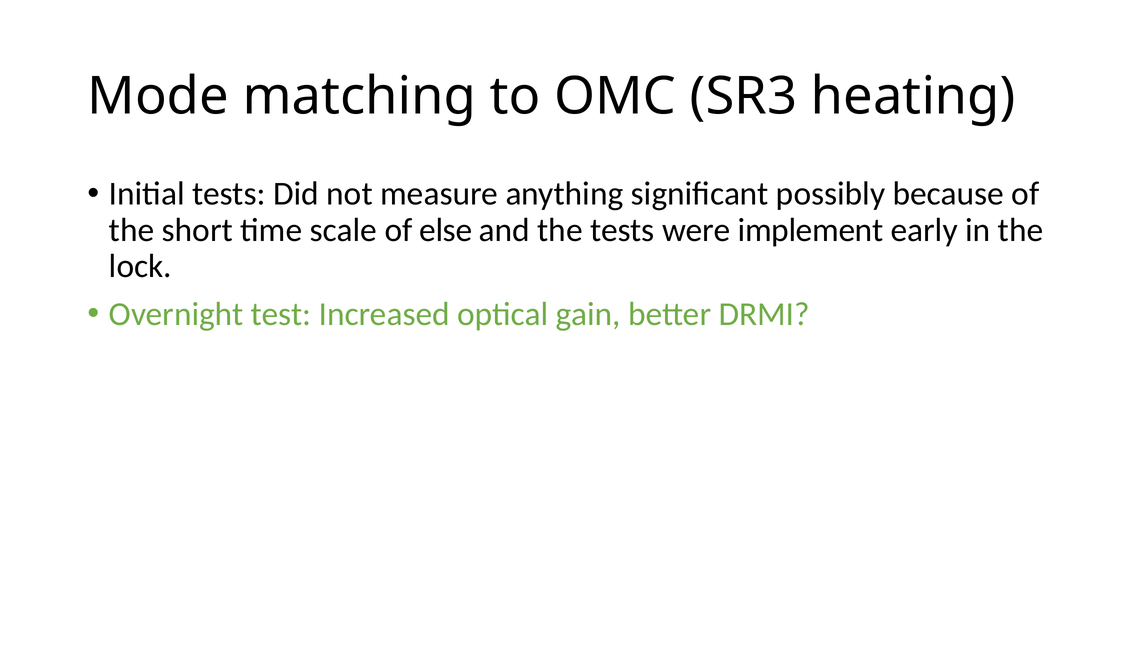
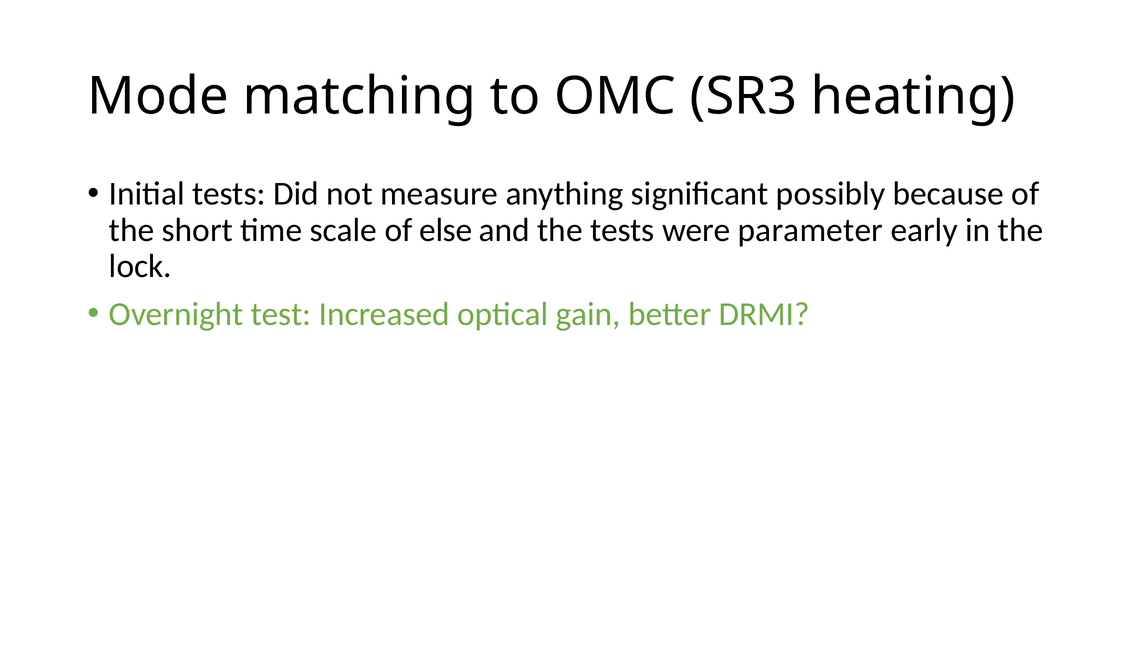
implement: implement -> parameter
